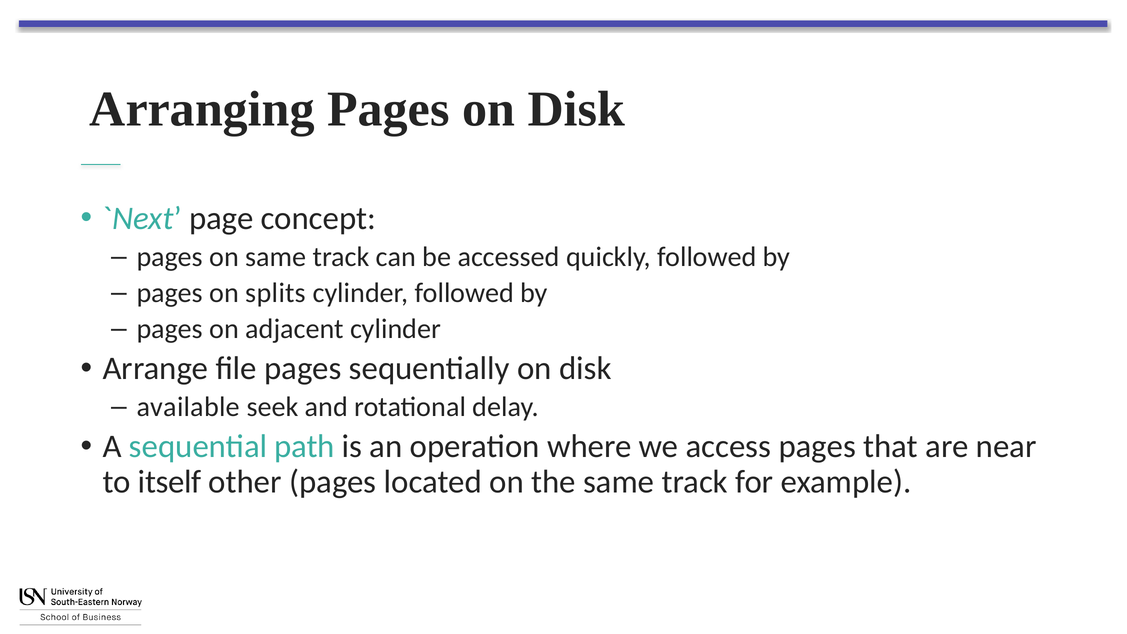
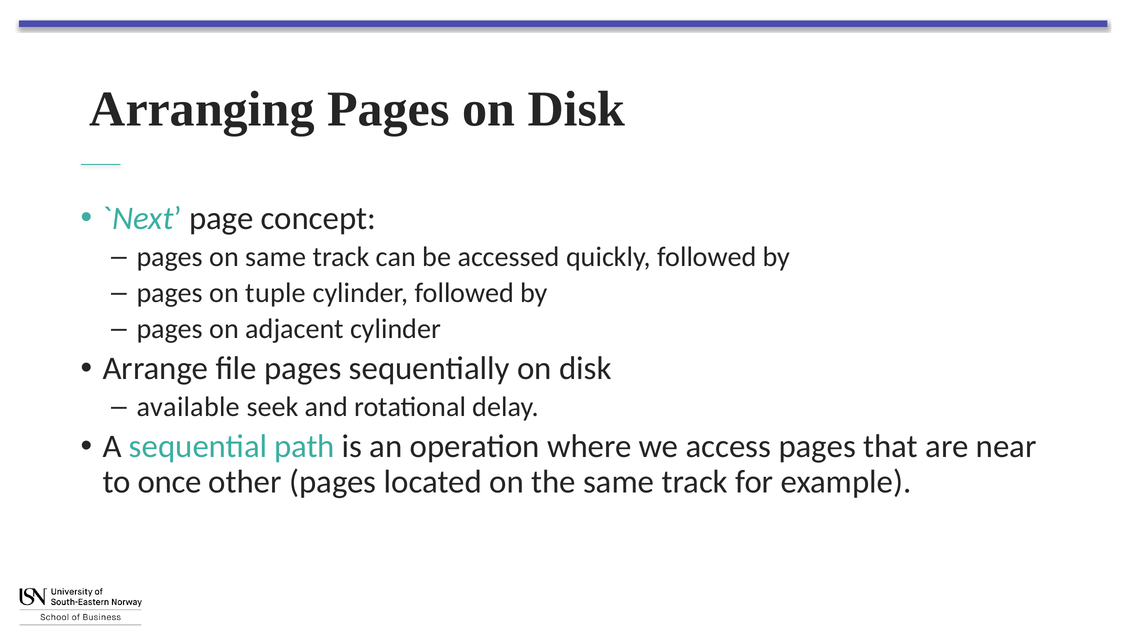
splits: splits -> tuple
itself: itself -> once
